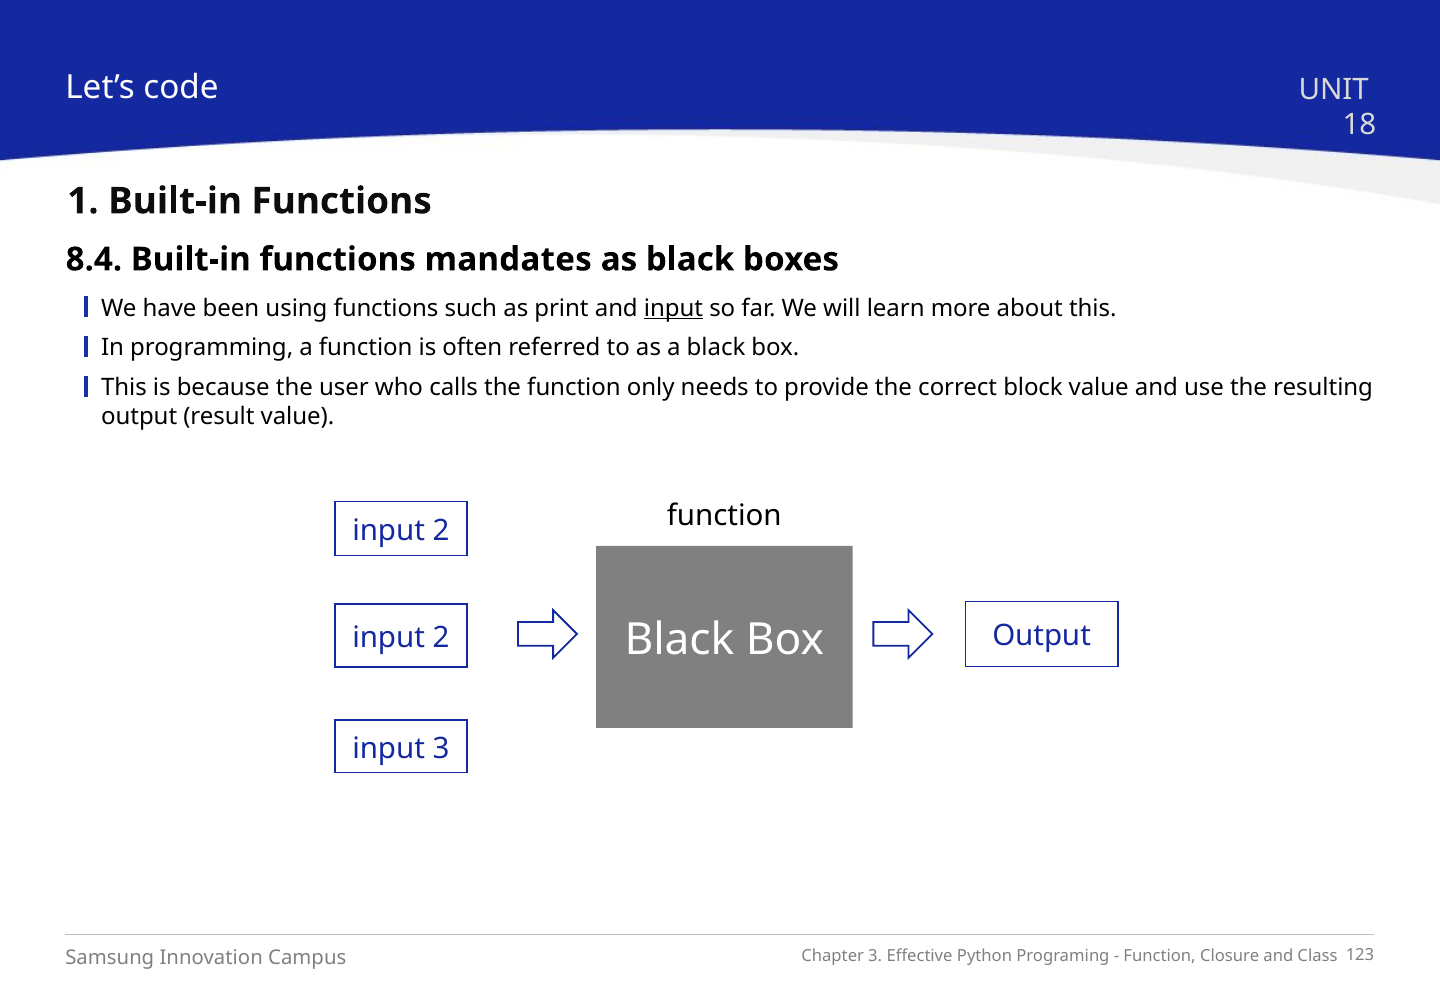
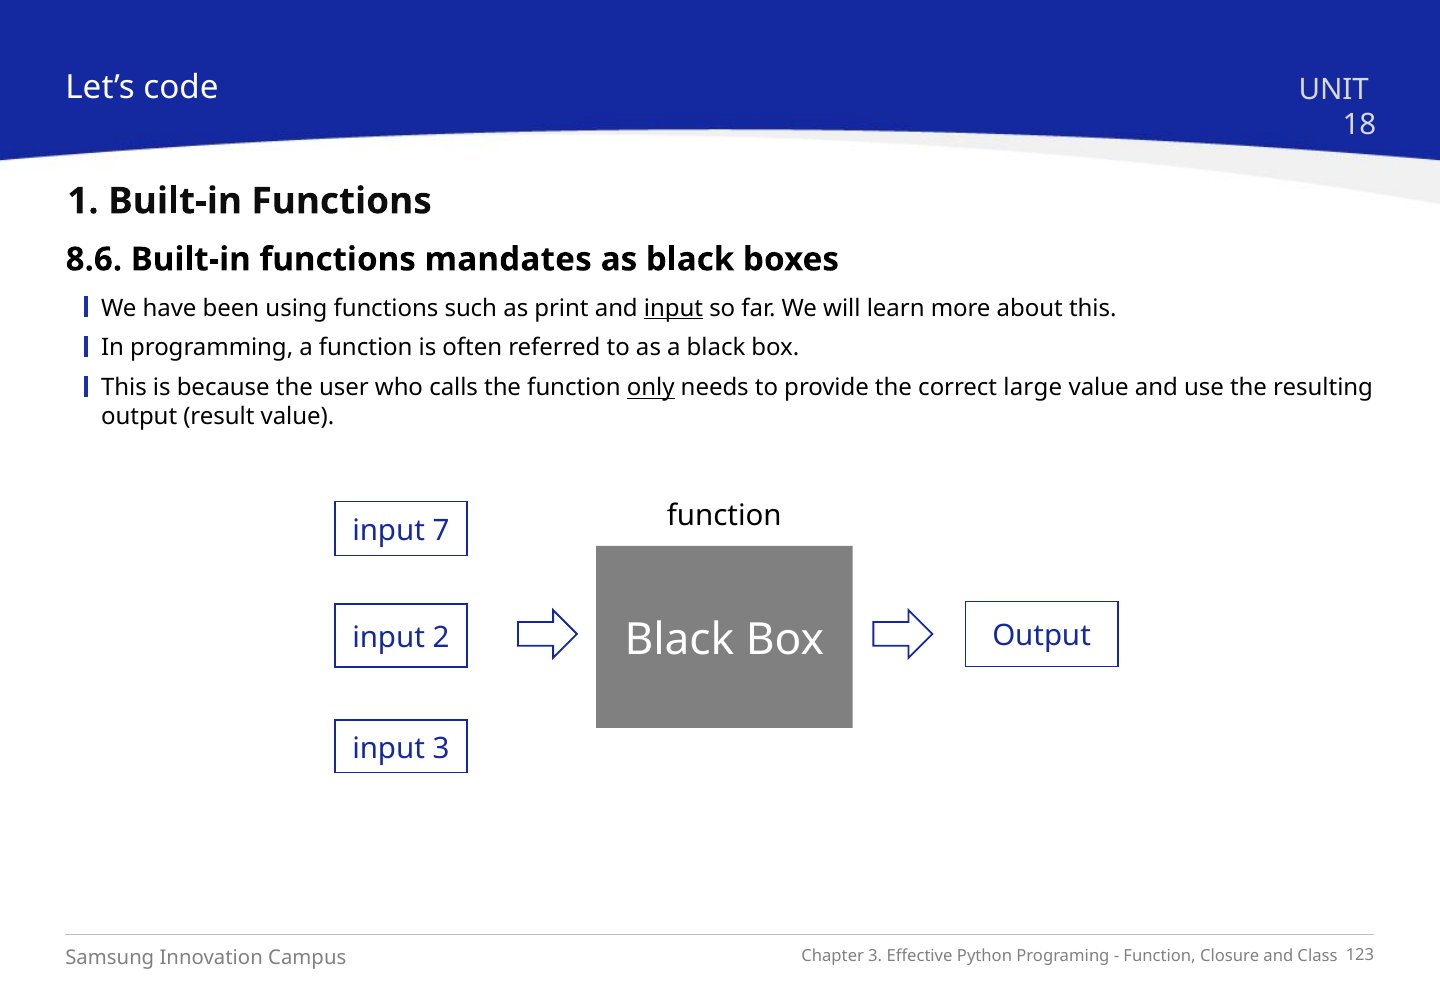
8.4: 8.4 -> 8.6
only underline: none -> present
block: block -> large
2 at (441, 531): 2 -> 7
